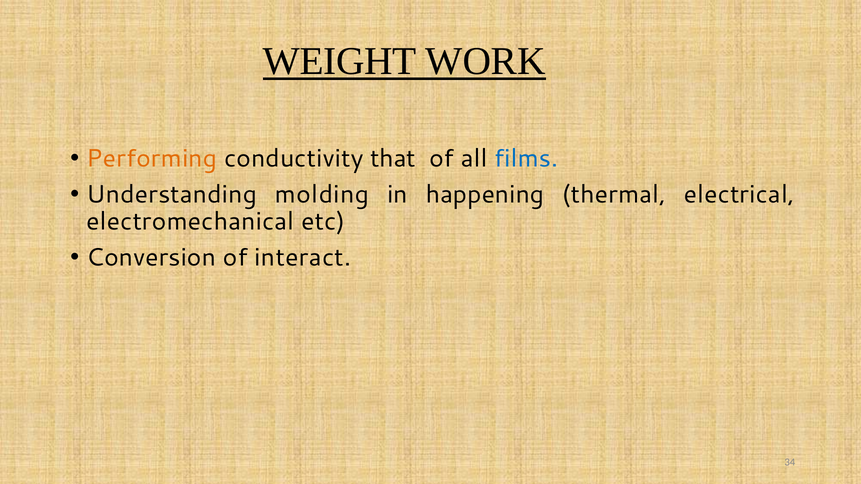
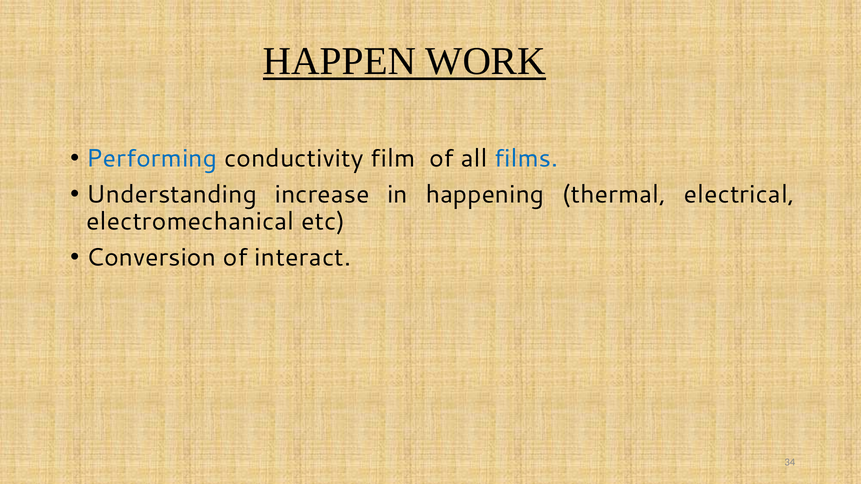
WEIGHT: WEIGHT -> HAPPEN
Performing colour: orange -> blue
that: that -> film
molding: molding -> increase
